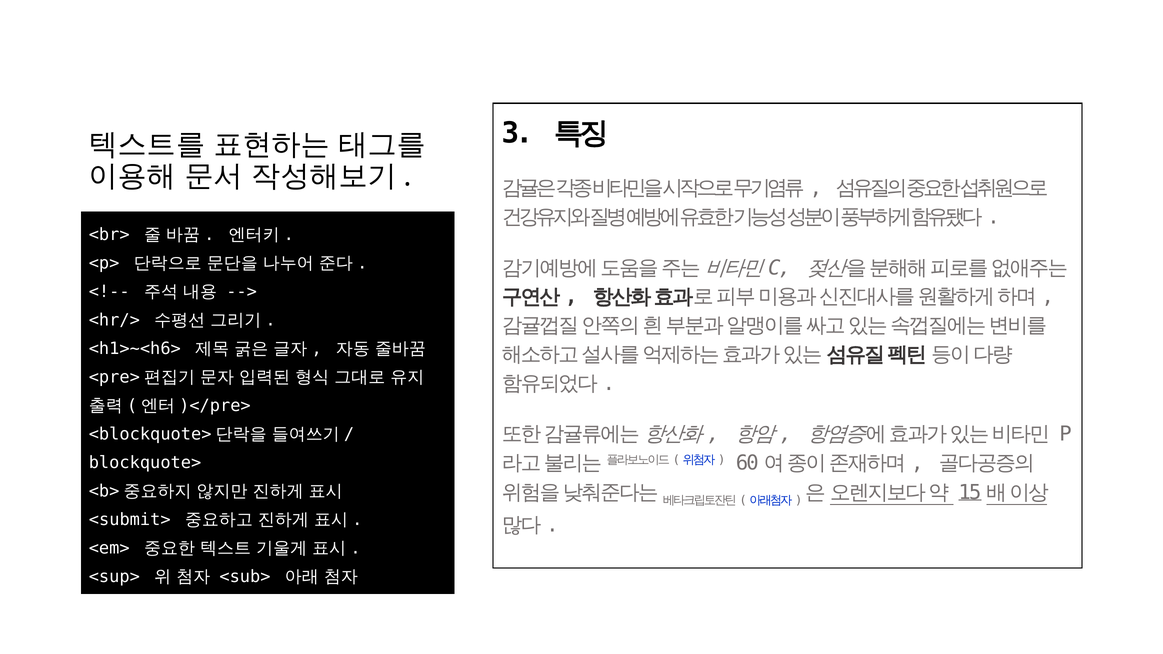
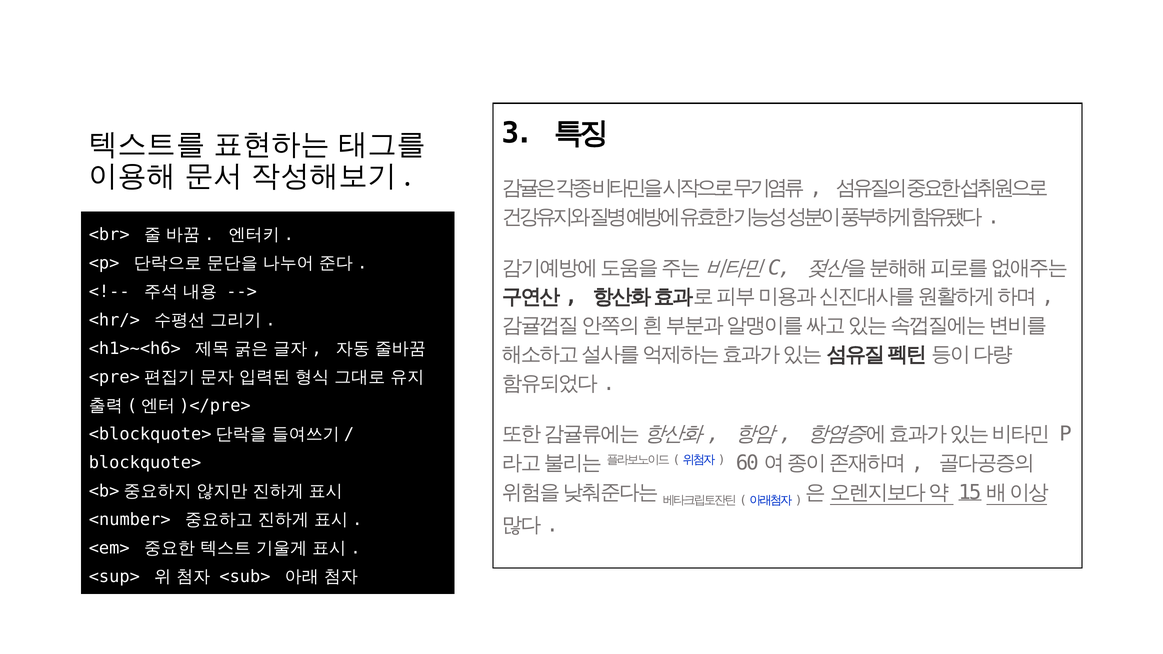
<submit>: <submit> -> <number>
